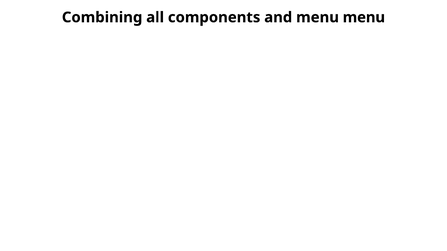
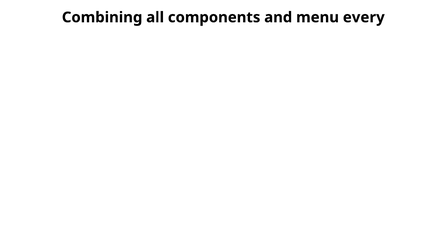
menu menu: menu -> every
